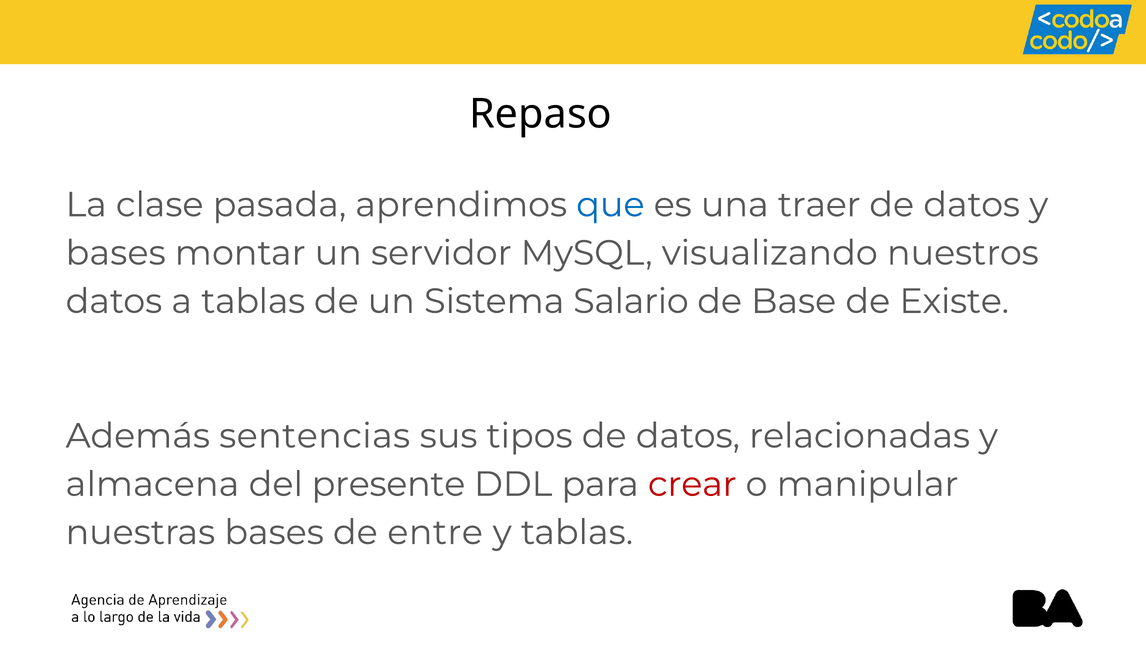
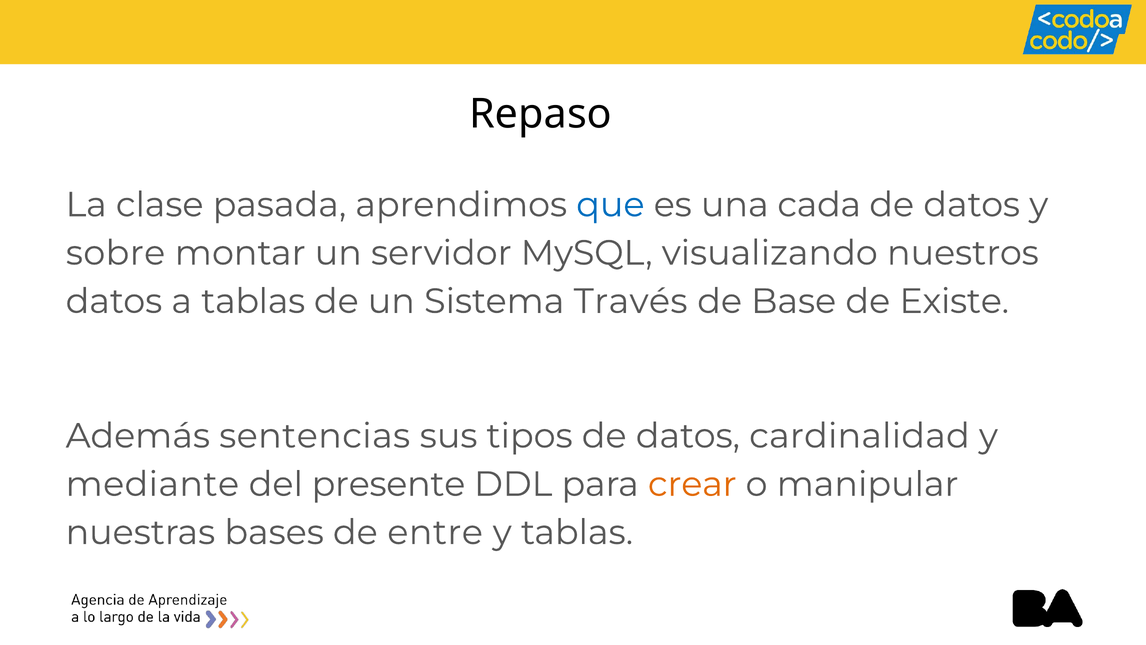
traer: traer -> cada
bases at (116, 253): bases -> sobre
Salario: Salario -> Través
relacionadas: relacionadas -> cardinalidad
almacena: almacena -> mediante
crear colour: red -> orange
